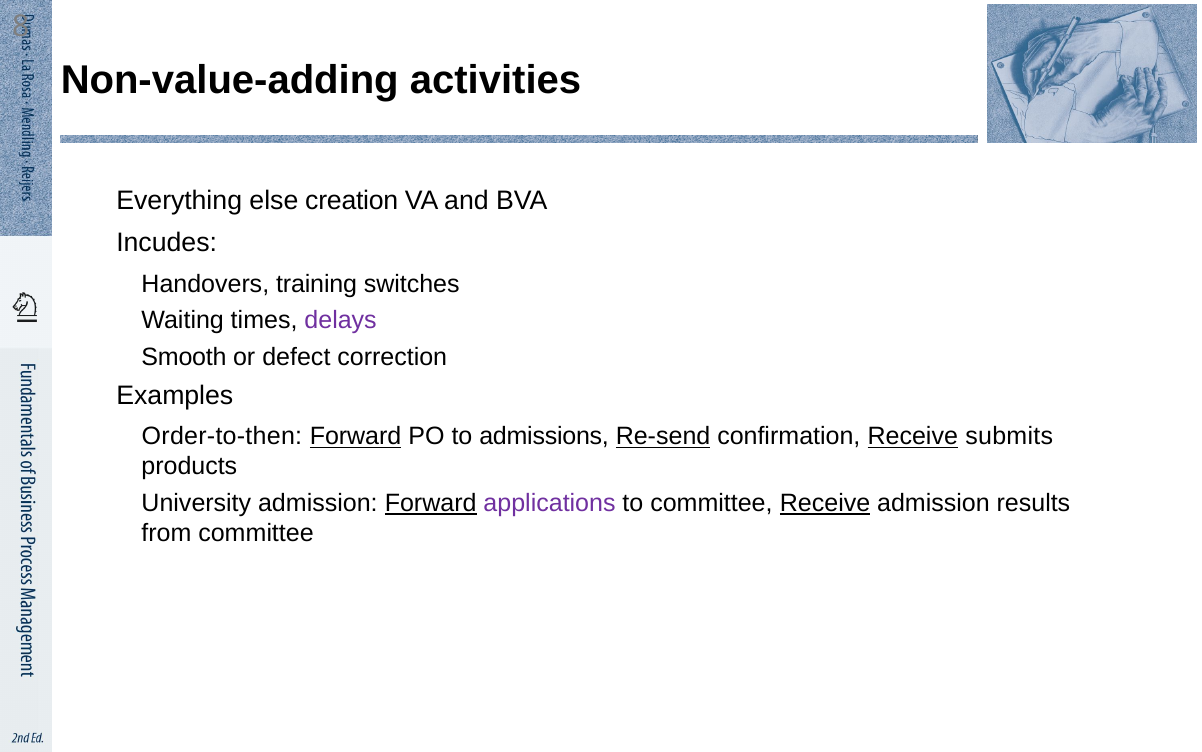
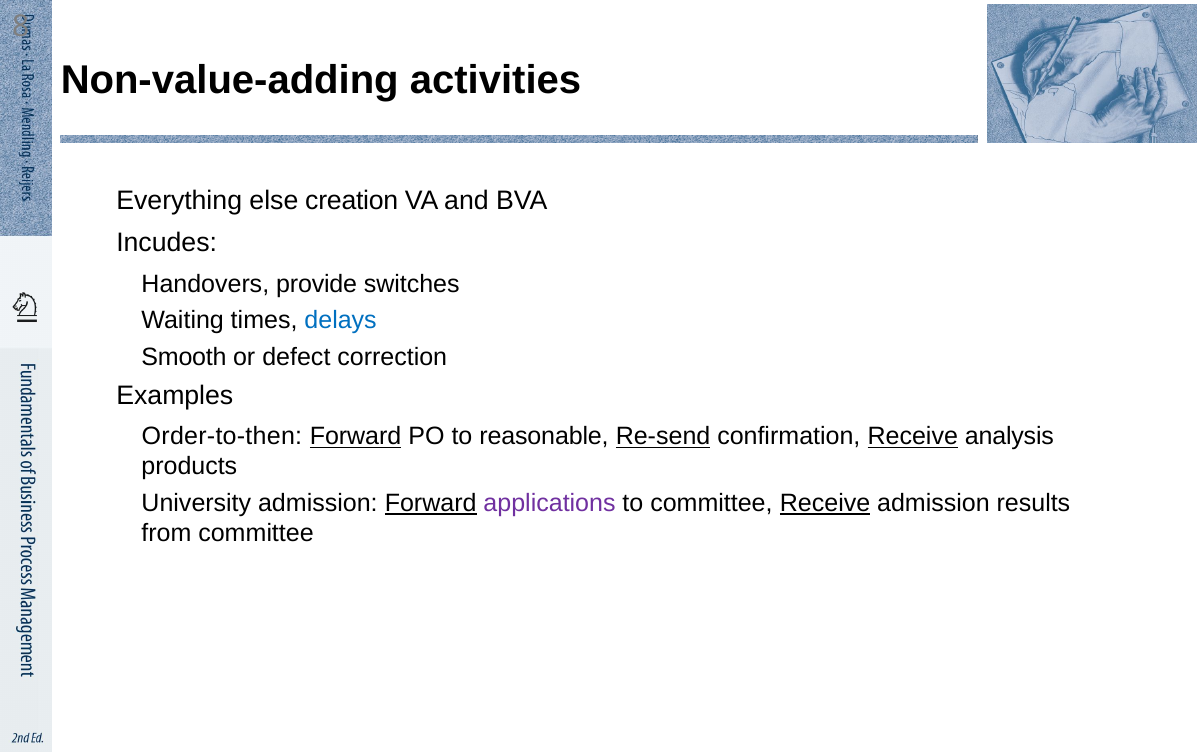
training: training -> provide
delays colour: purple -> blue
admissions: admissions -> reasonable
submits: submits -> analysis
